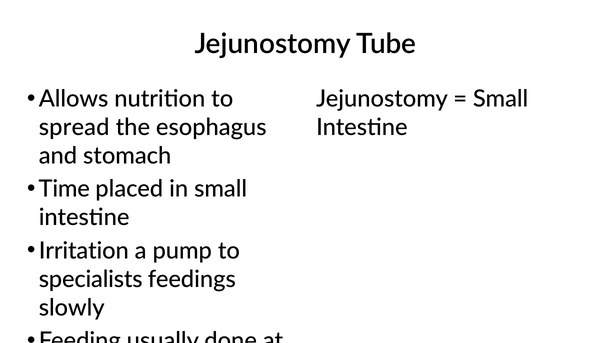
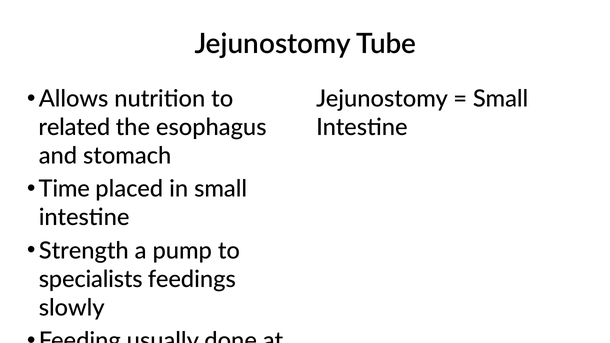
spread: spread -> related
Irritation: Irritation -> Strength
